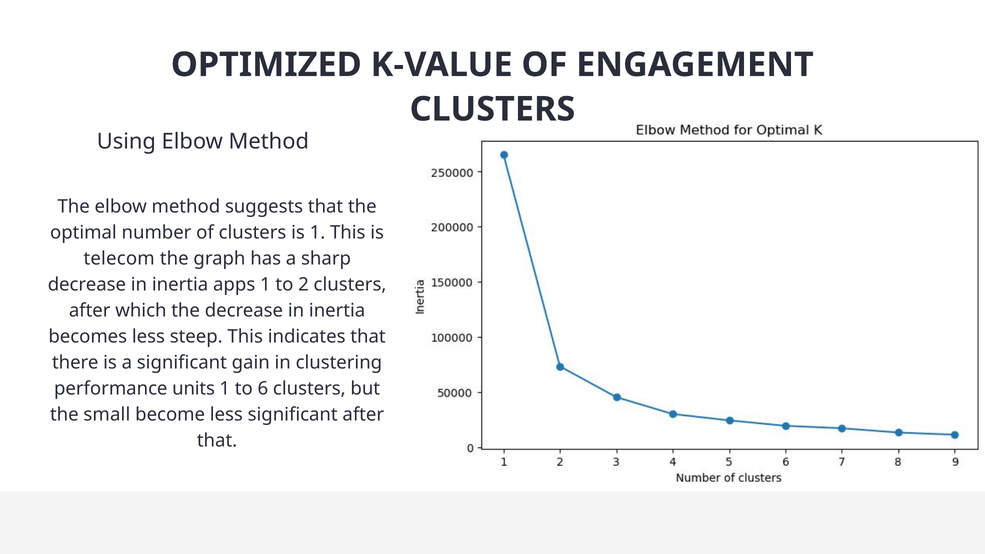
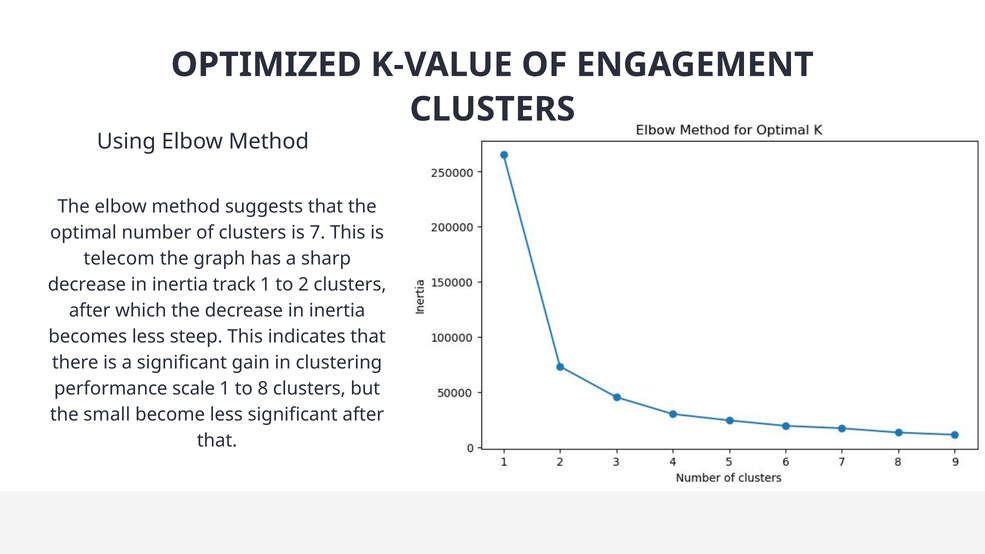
is 1: 1 -> 7
apps: apps -> track
units: units -> scale
6: 6 -> 8
